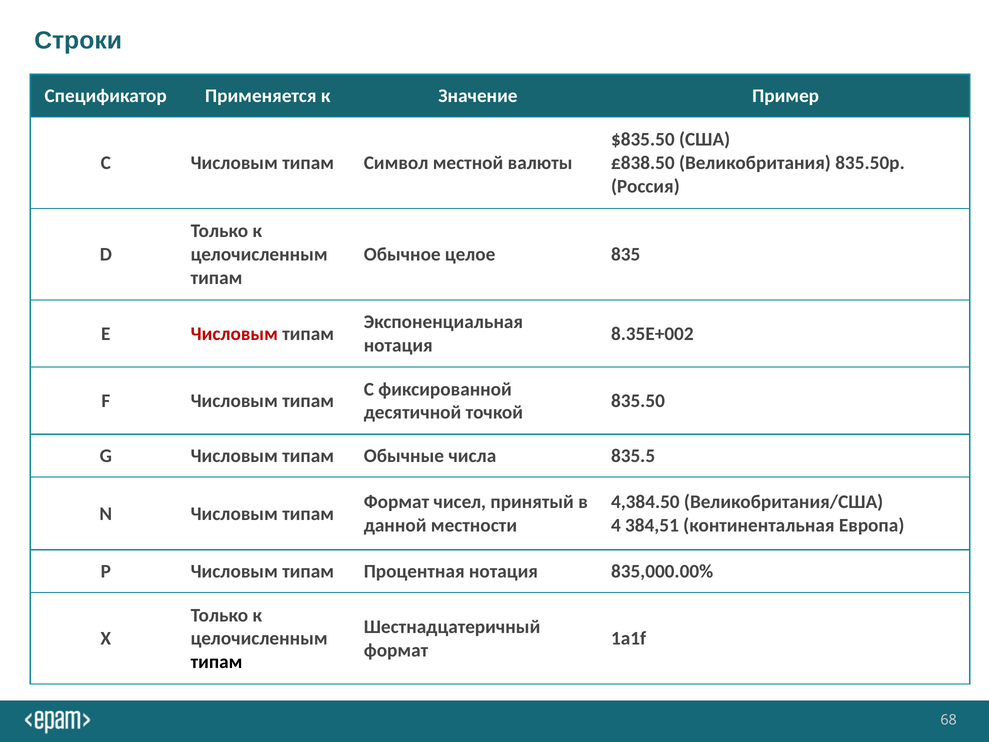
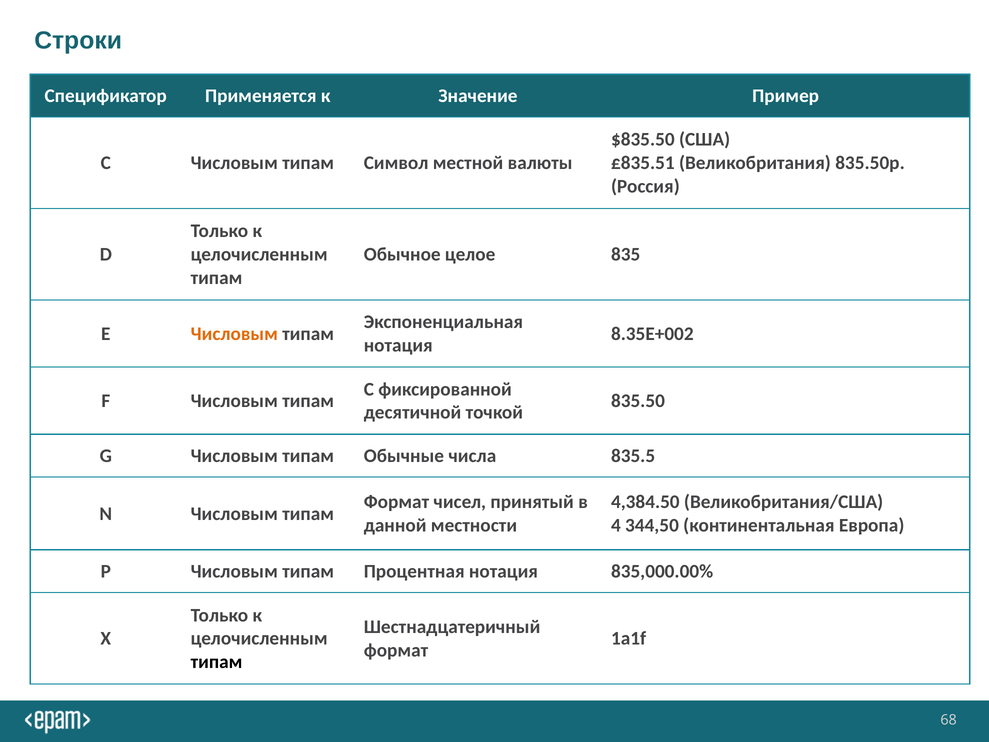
£838.50: £838.50 -> £835.51
Числовым at (234, 334) colour: red -> orange
384,51: 384,51 -> 344,50
